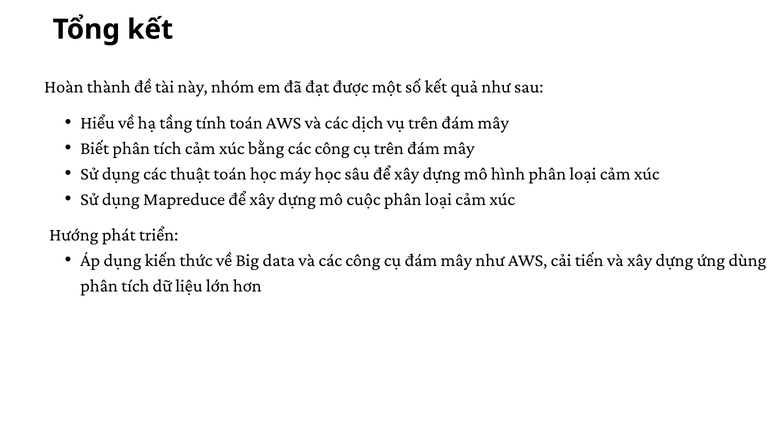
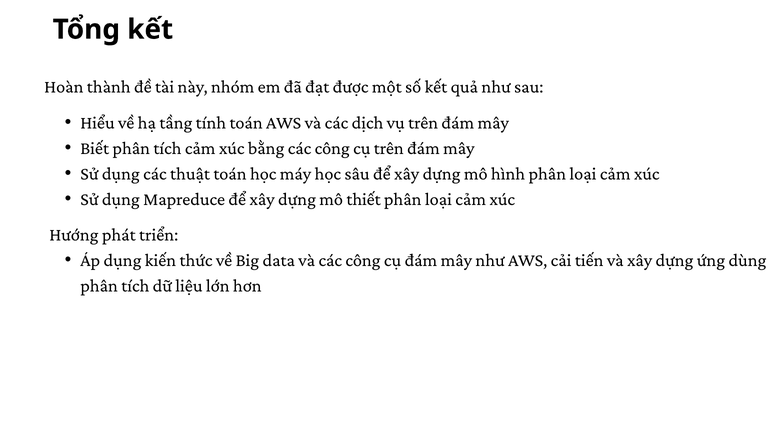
cuộc: cuộc -> thiết
